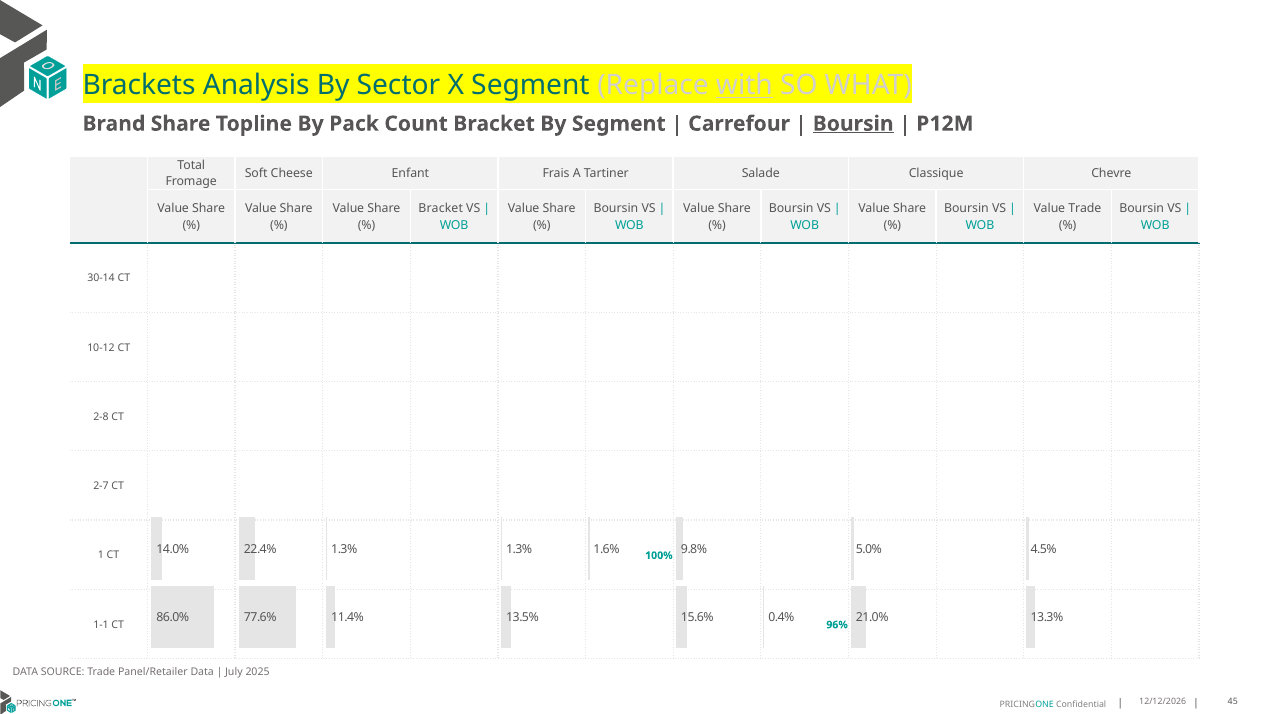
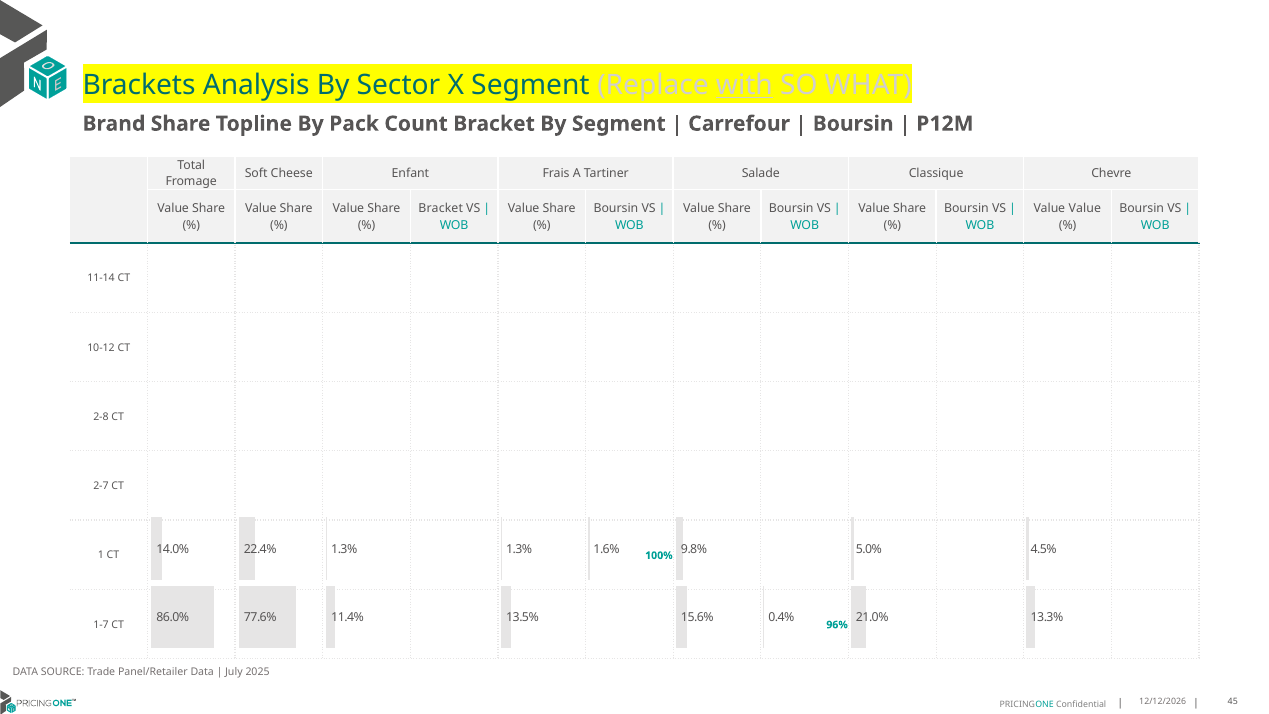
Boursin at (853, 124) underline: present -> none
Value Trade: Trade -> Value
30-14: 30-14 -> 11-14
1-1: 1-1 -> 1-7
